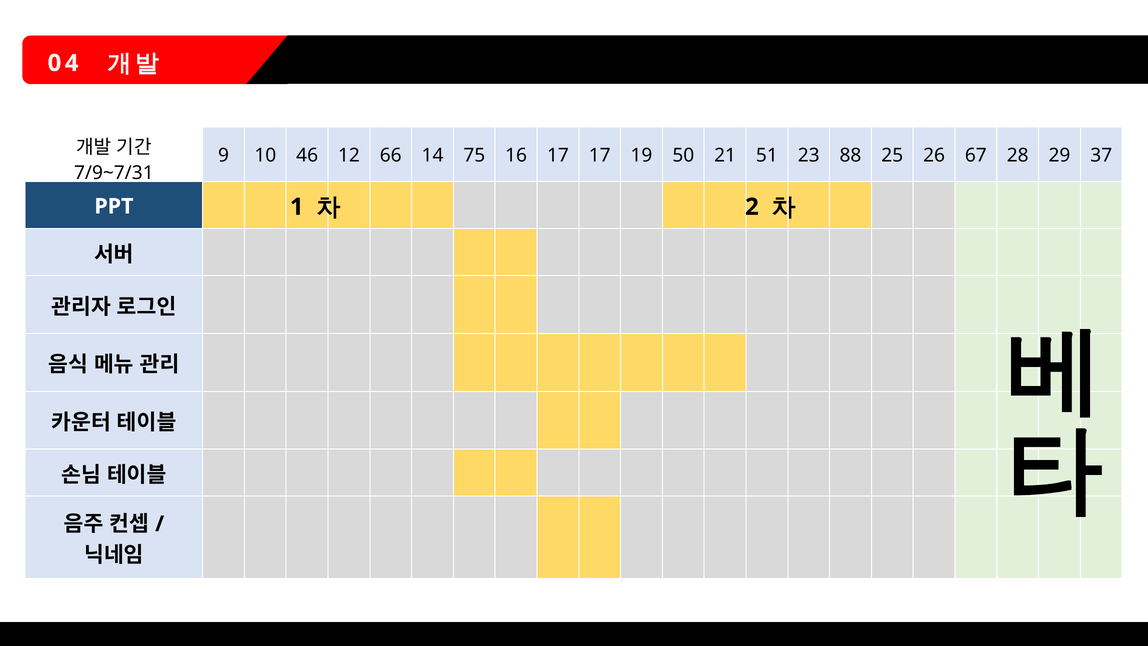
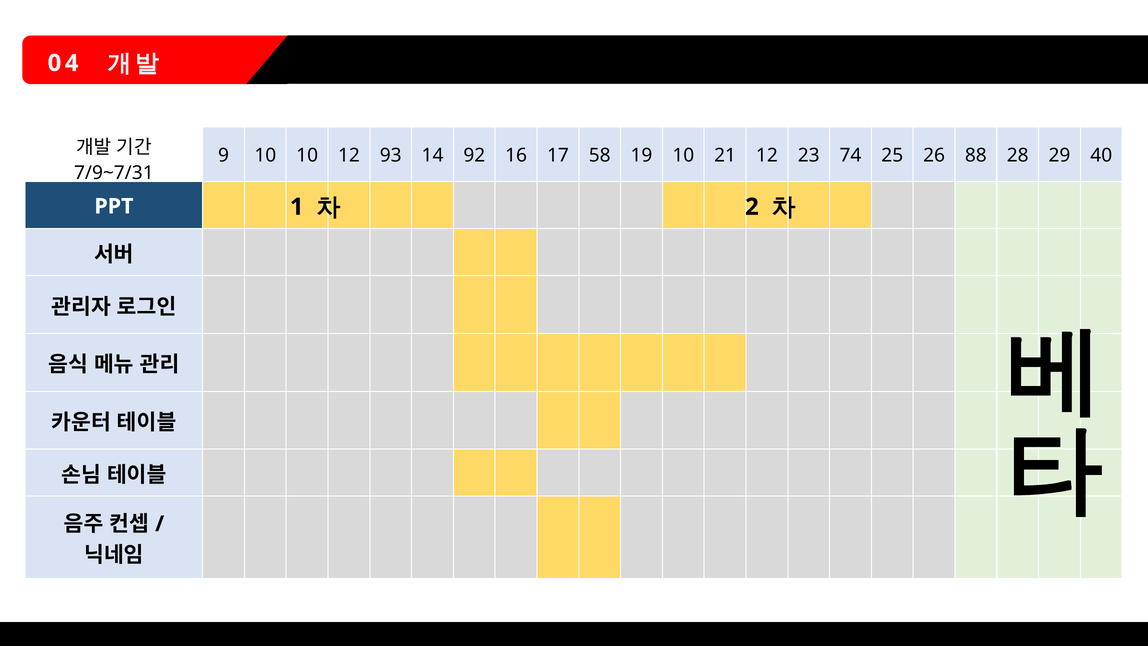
10 46: 46 -> 10
66: 66 -> 93
75: 75 -> 92
17 17: 17 -> 58
19 50: 50 -> 10
21 51: 51 -> 12
88: 88 -> 74
67: 67 -> 88
37: 37 -> 40
